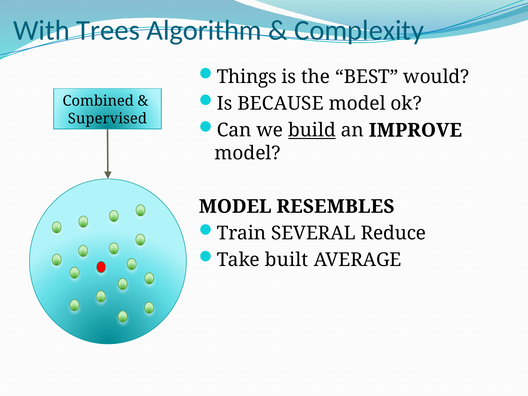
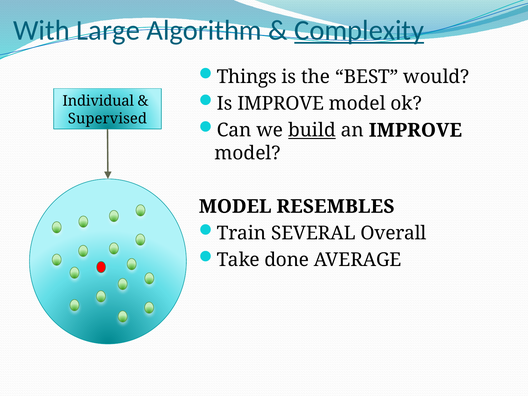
Trees: Trees -> Large
Complexity underline: none -> present
Is BECAUSE: BECAUSE -> IMPROVE
Combined: Combined -> Individual
Reduce: Reduce -> Overall
built: built -> done
